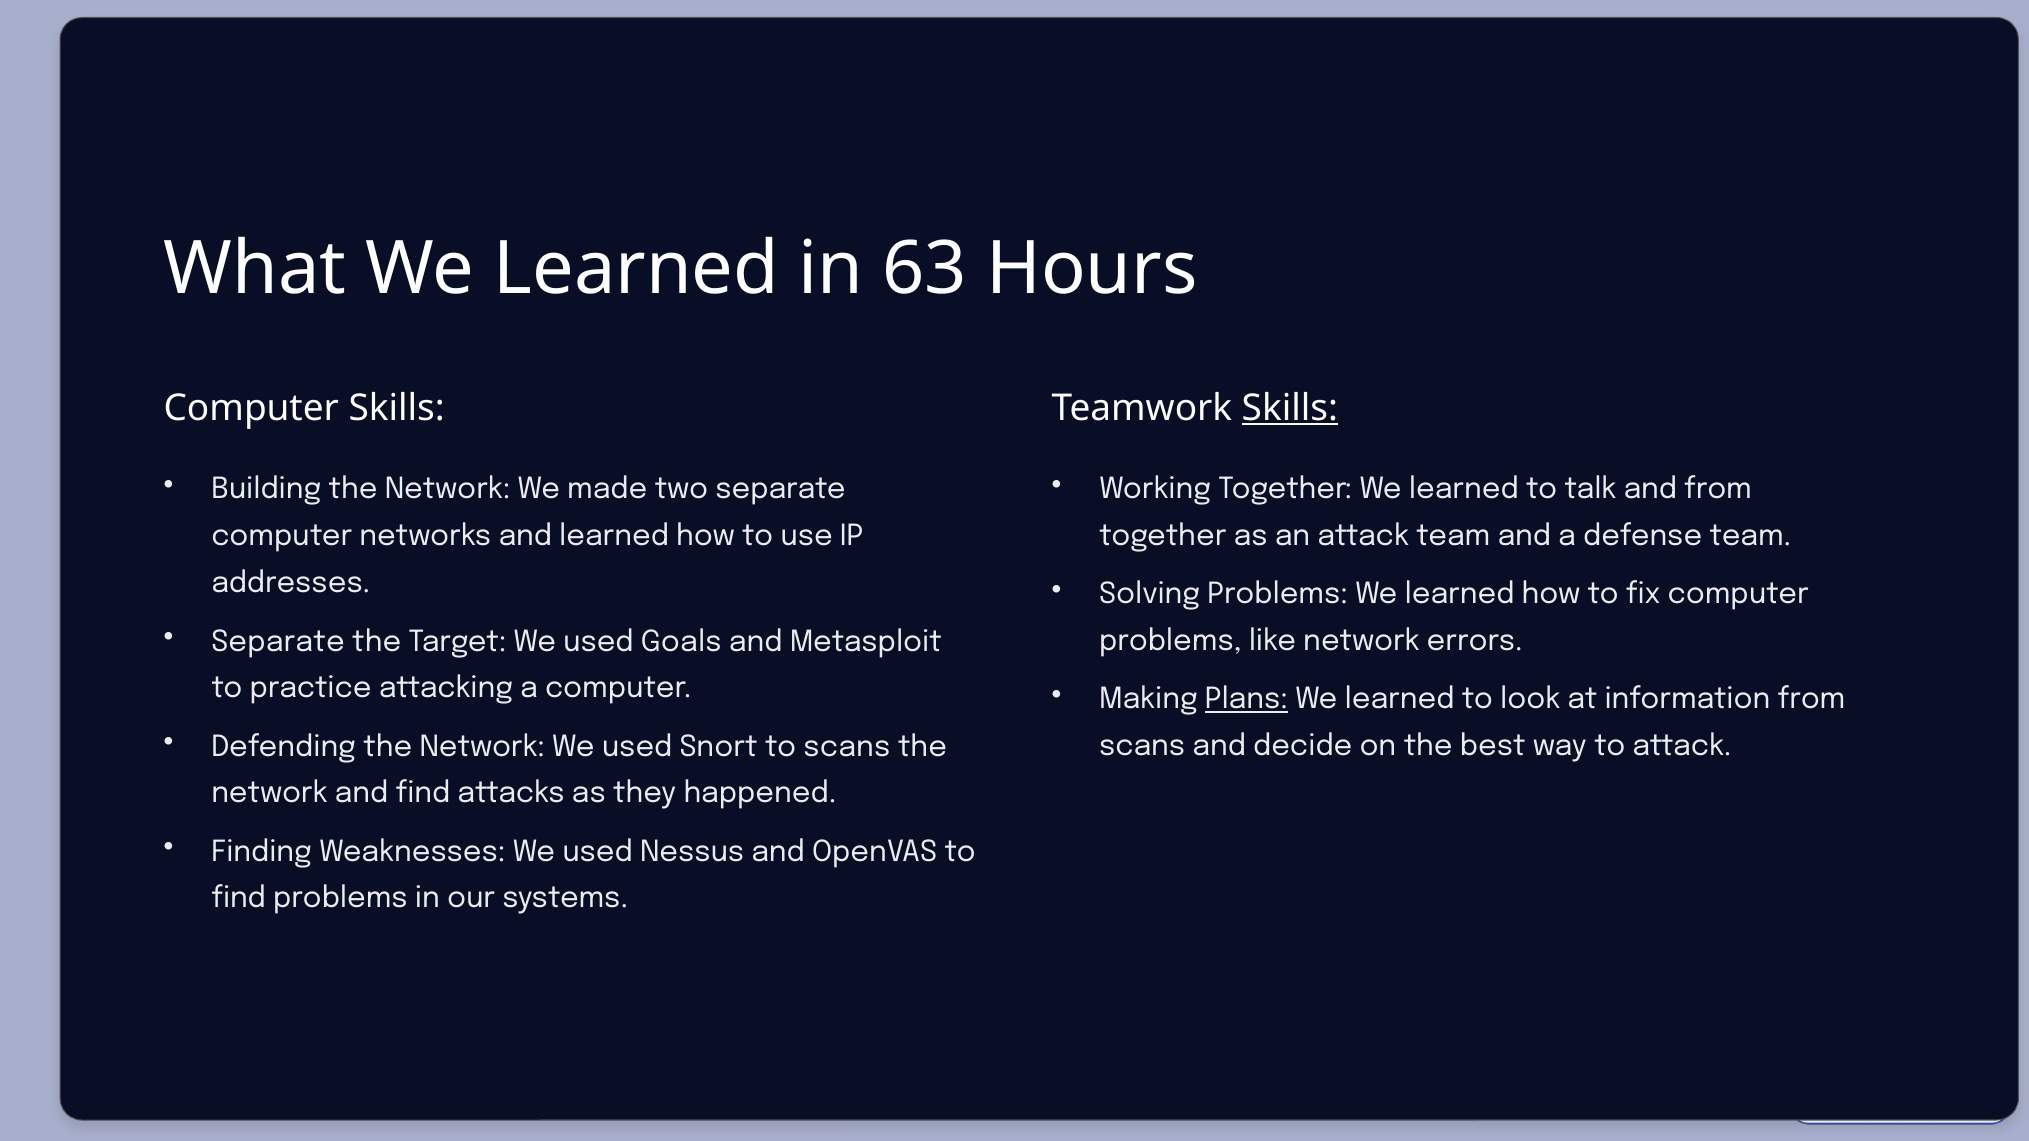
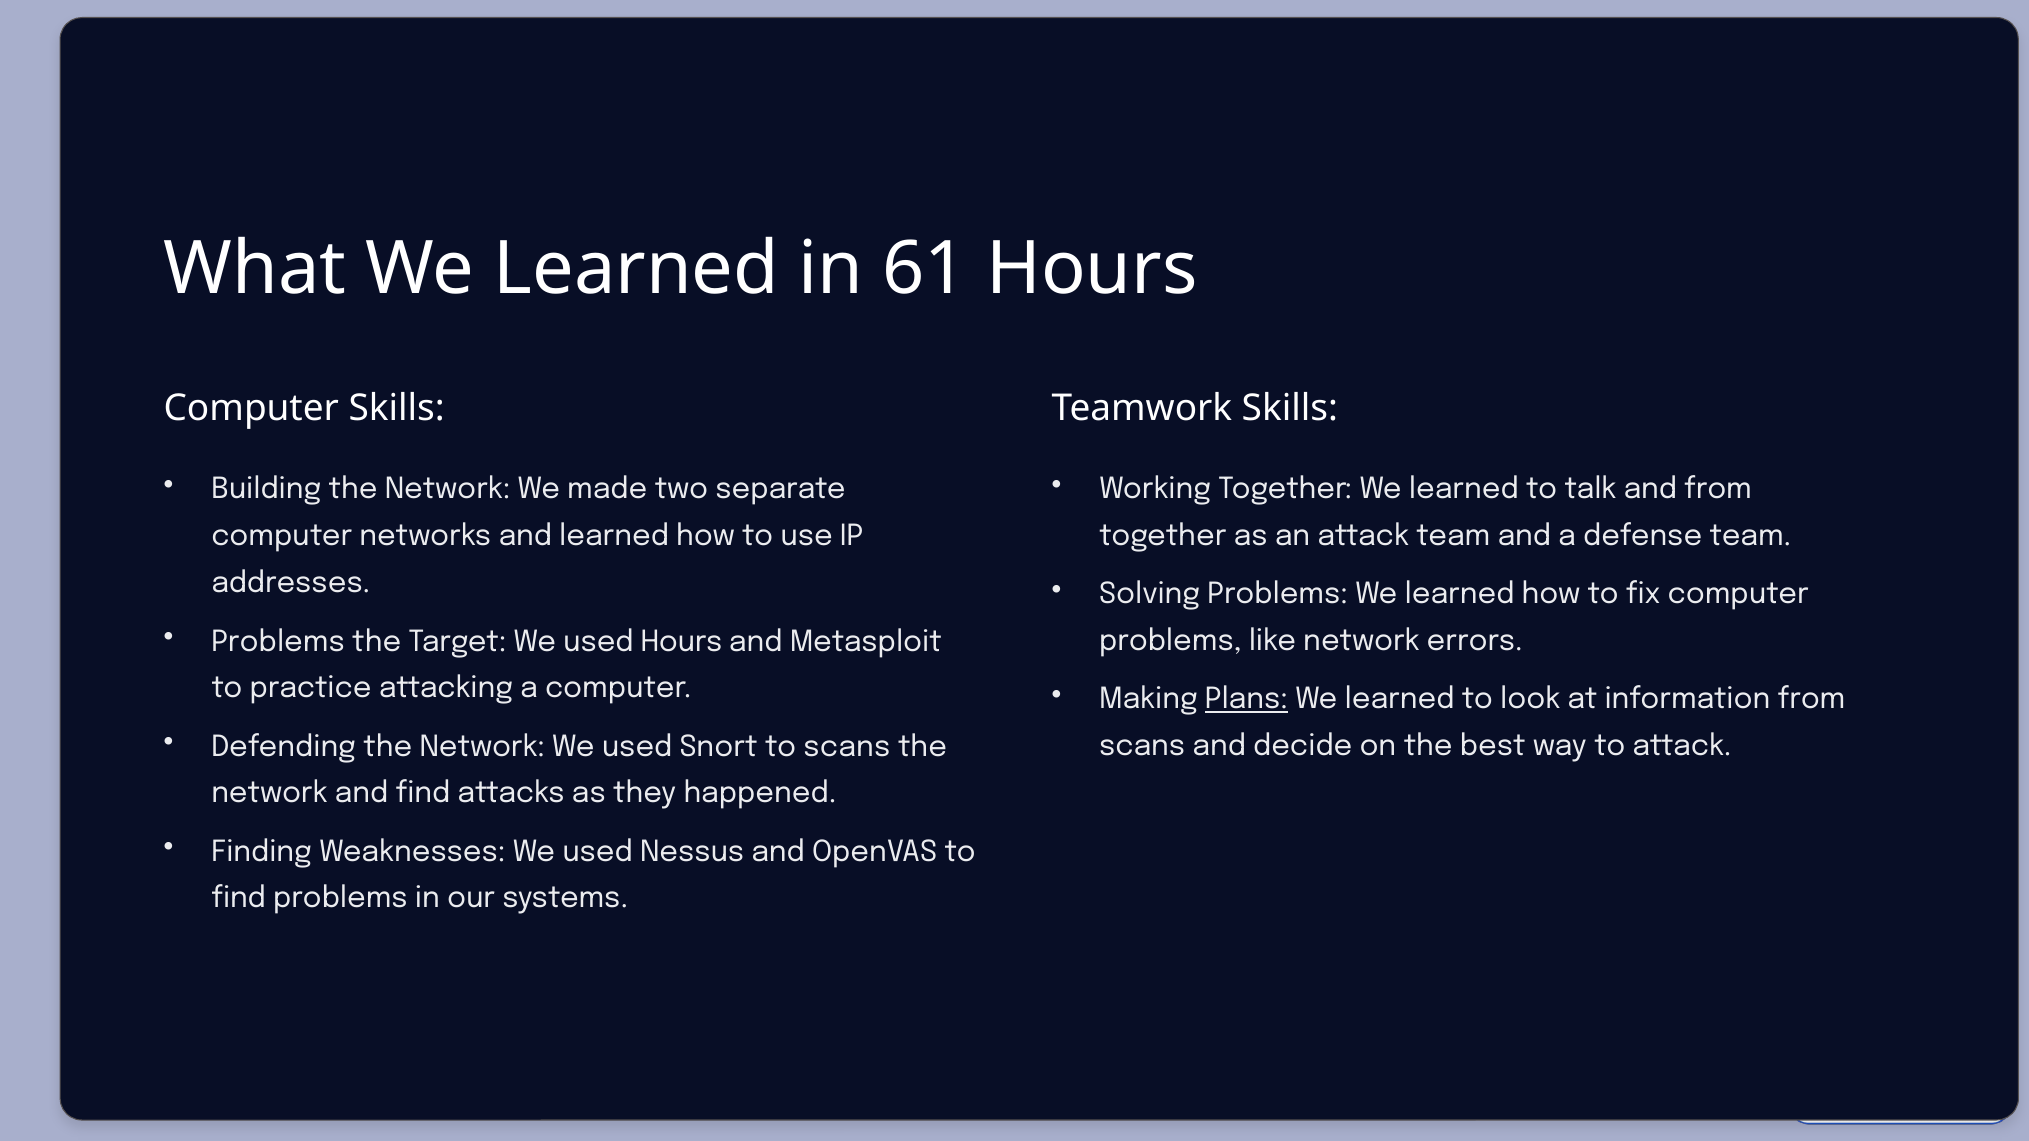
63: 63 -> 61
Skills at (1290, 408) underline: present -> none
Separate at (278, 642): Separate -> Problems
used Goals: Goals -> Hours
